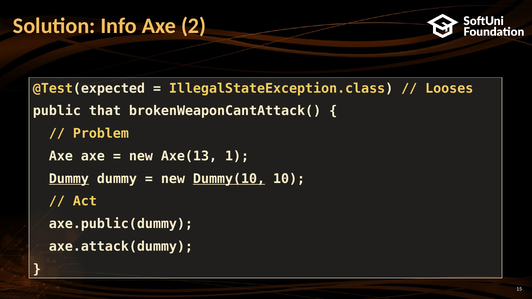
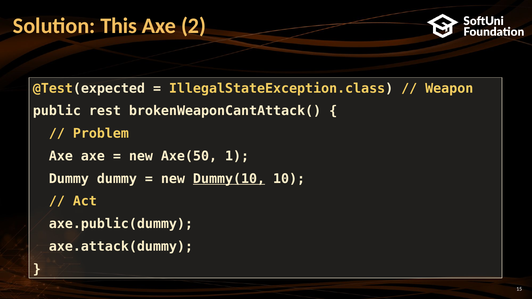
Info: Info -> This
Looses: Looses -> Weapon
that: that -> rest
Axe(13: Axe(13 -> Axe(50
Dummy at (69, 179) underline: present -> none
